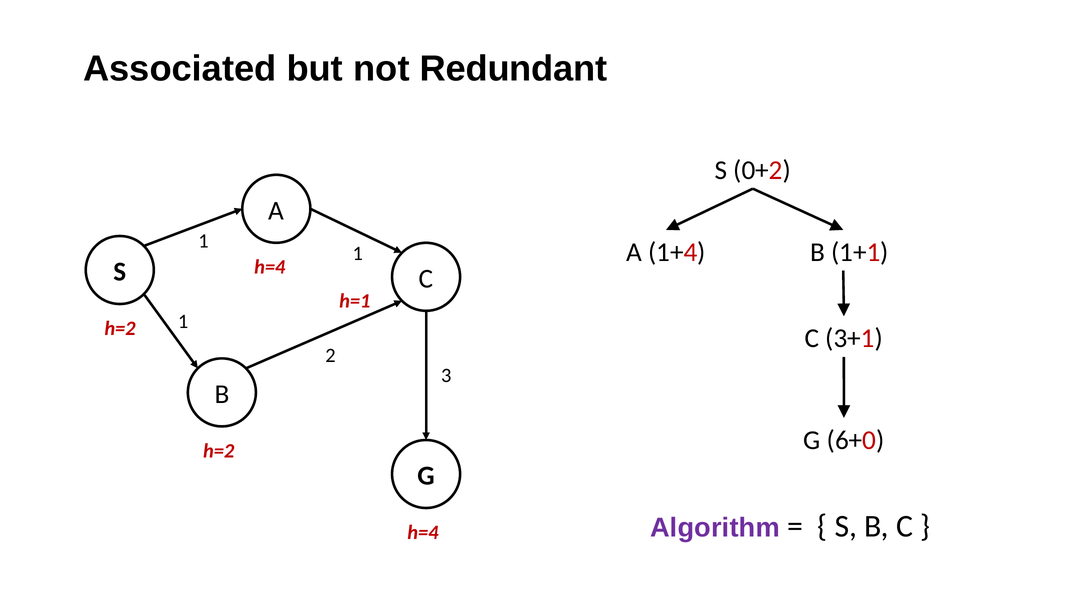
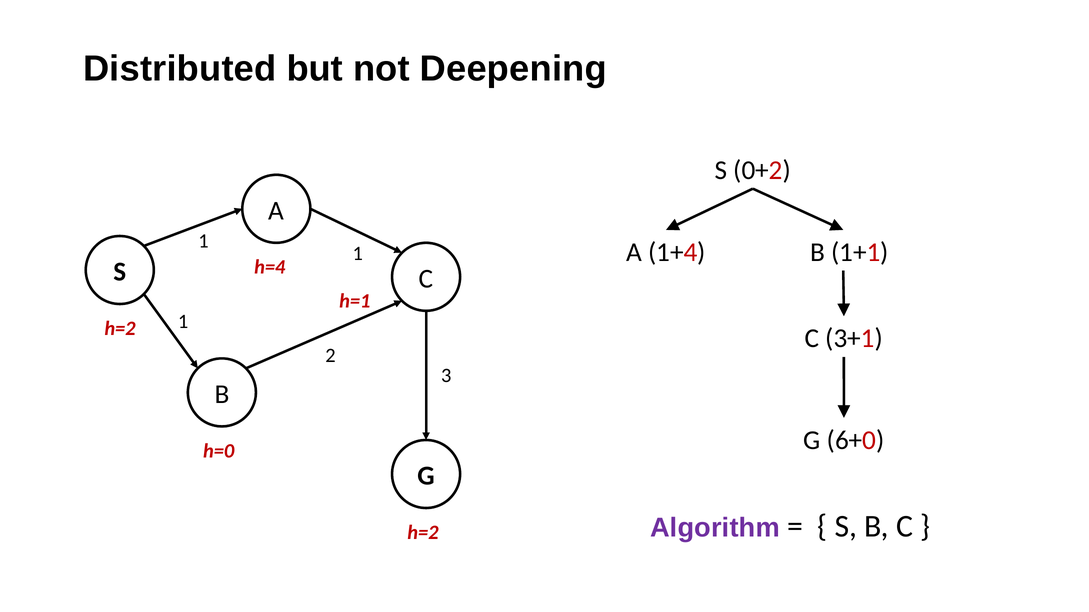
Associated: Associated -> Distributed
Redundant: Redundant -> Deepening
h=2 at (219, 451): h=2 -> h=0
h=4 at (423, 533): h=4 -> h=2
